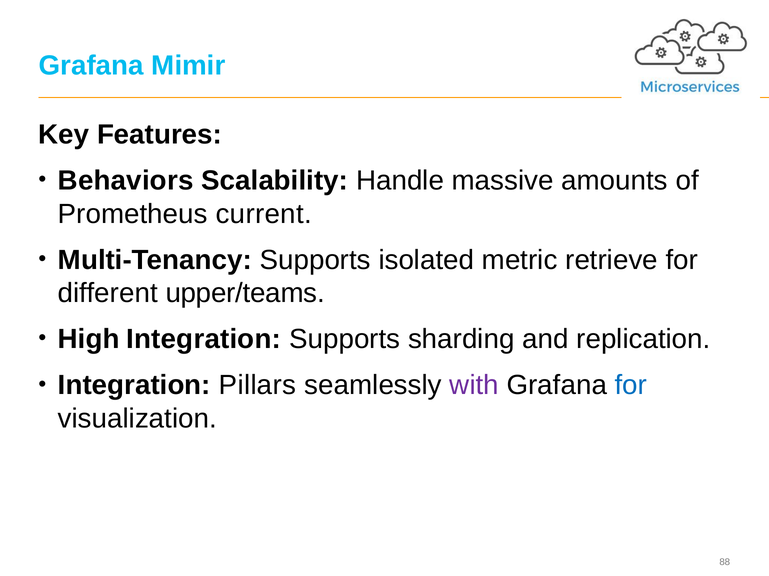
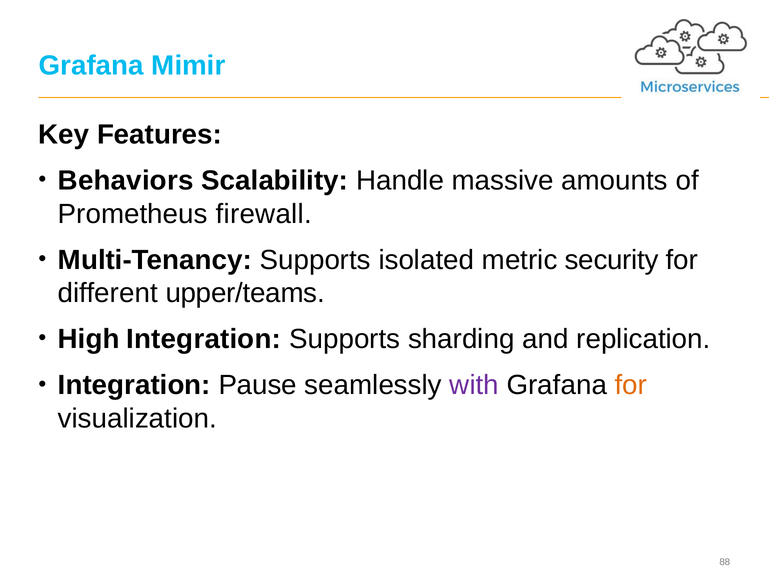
current: current -> firewall
retrieve: retrieve -> security
Pillars: Pillars -> Pause
for at (631, 386) colour: blue -> orange
